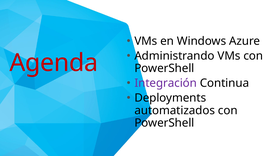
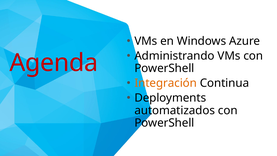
Integración colour: purple -> orange
